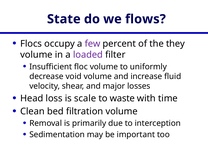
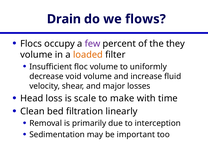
State: State -> Drain
loaded colour: purple -> orange
waste: waste -> make
filtration volume: volume -> linearly
